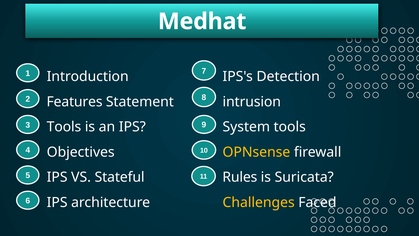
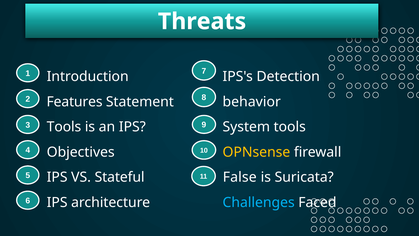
Medhat: Medhat -> Threats
intrusion: intrusion -> behavior
Rules: Rules -> False
Challenges colour: yellow -> light blue
